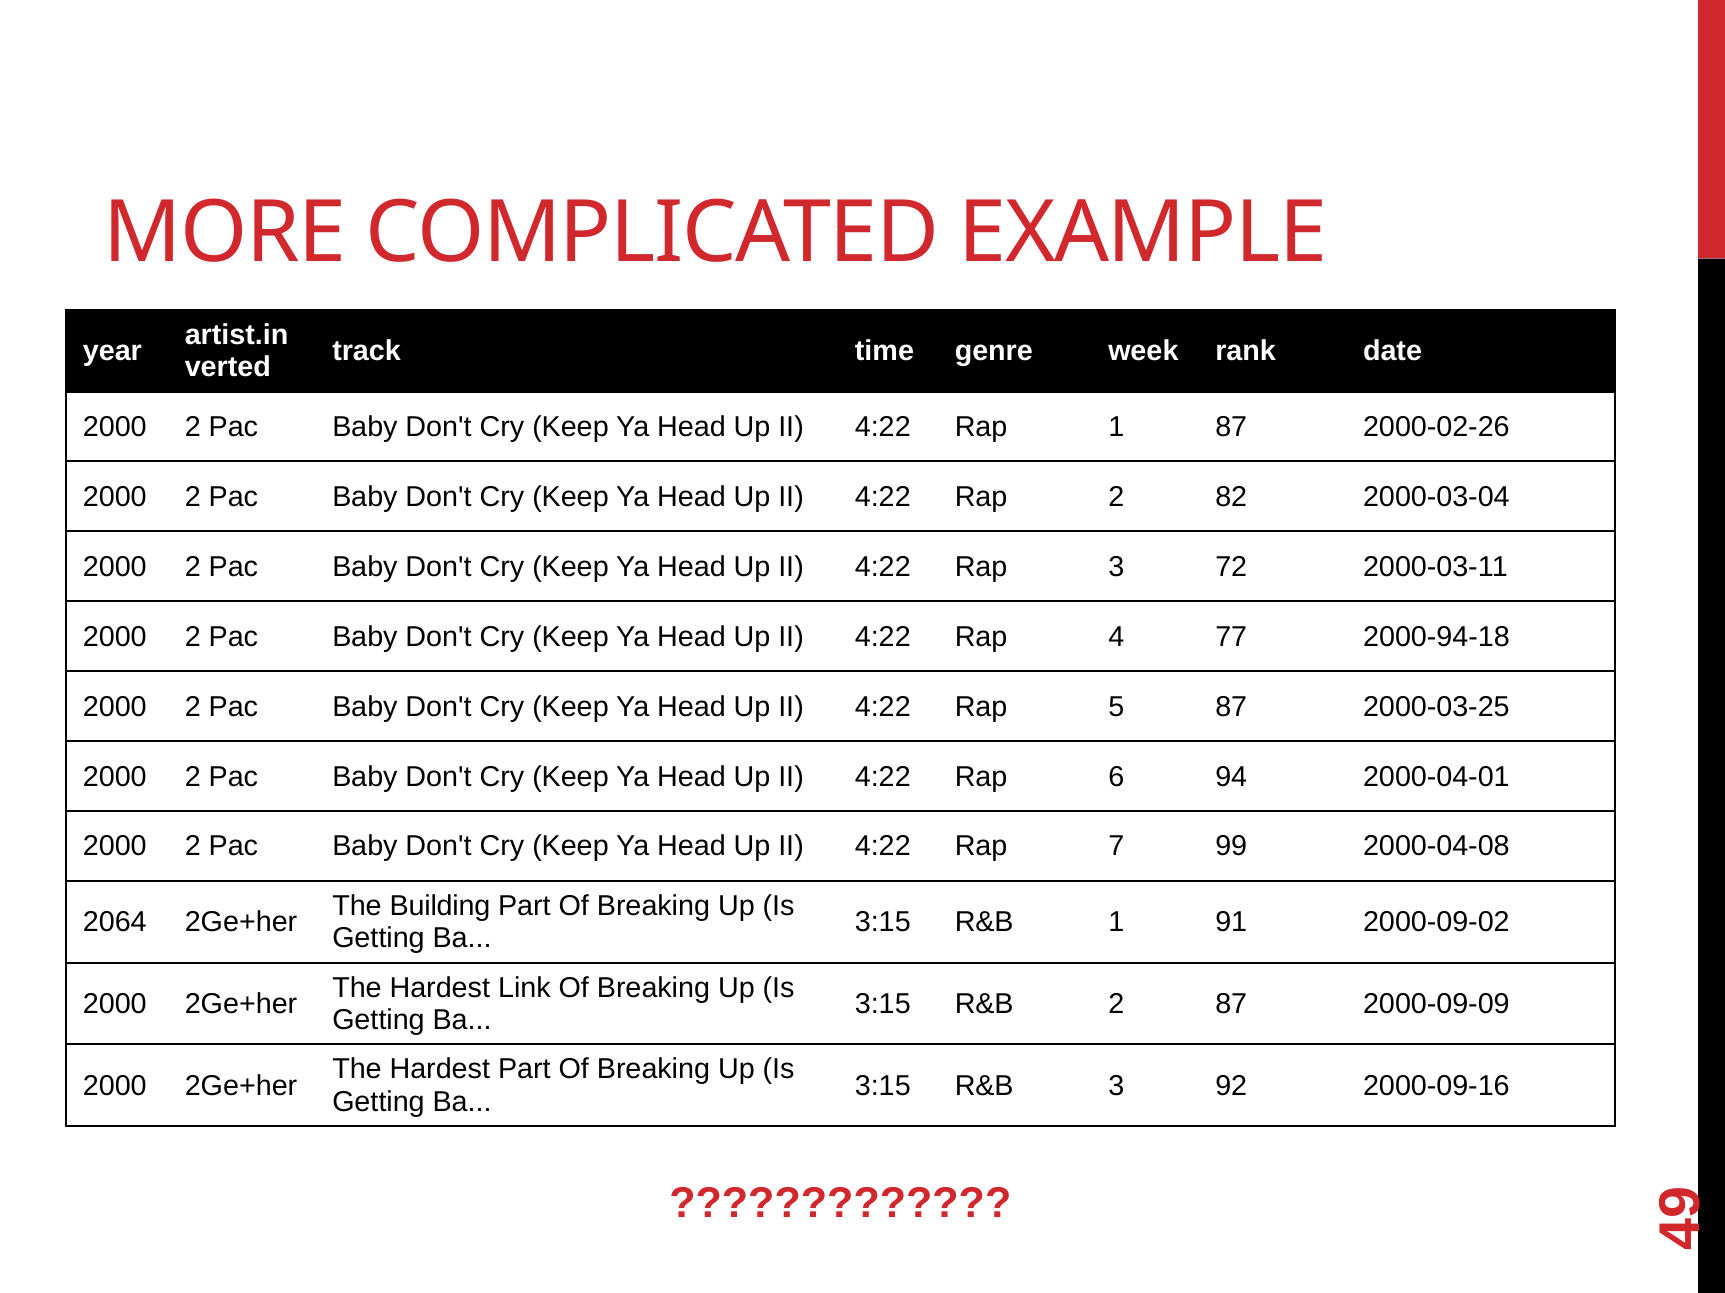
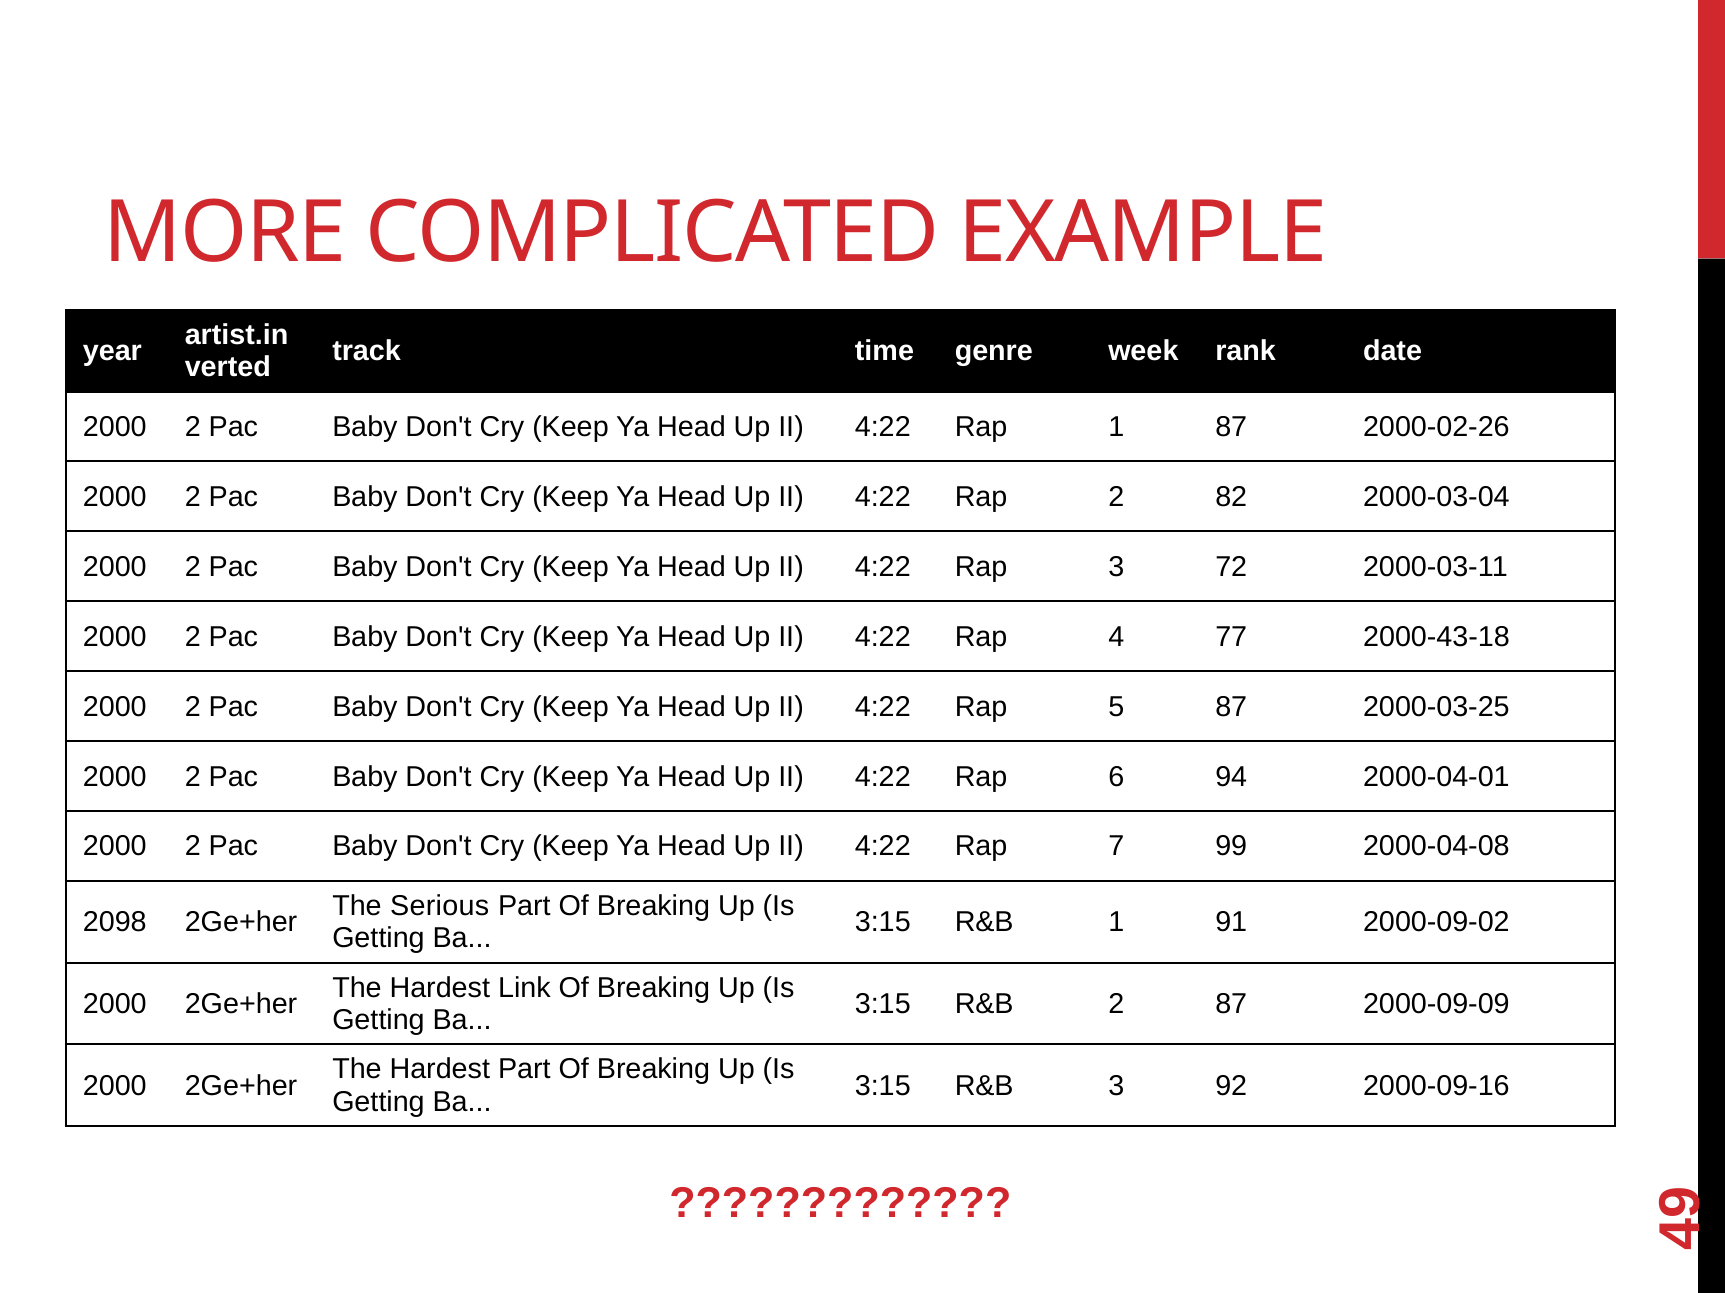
2000-94-18: 2000-94-18 -> 2000-43-18
Building: Building -> Serious
2064: 2064 -> 2098
